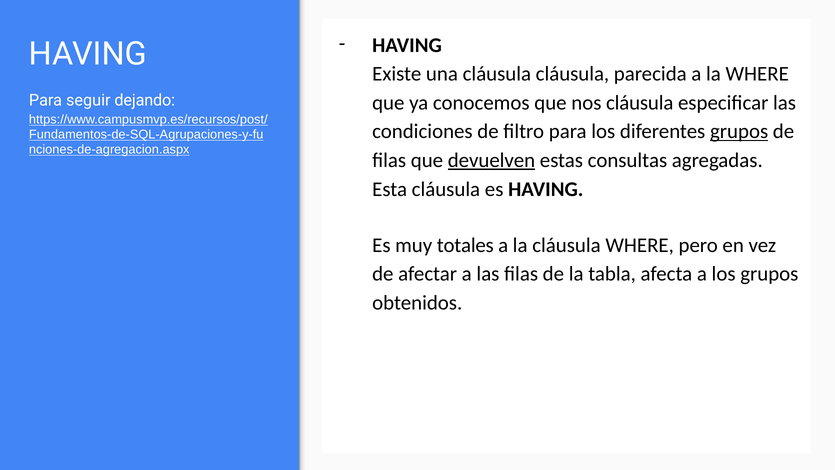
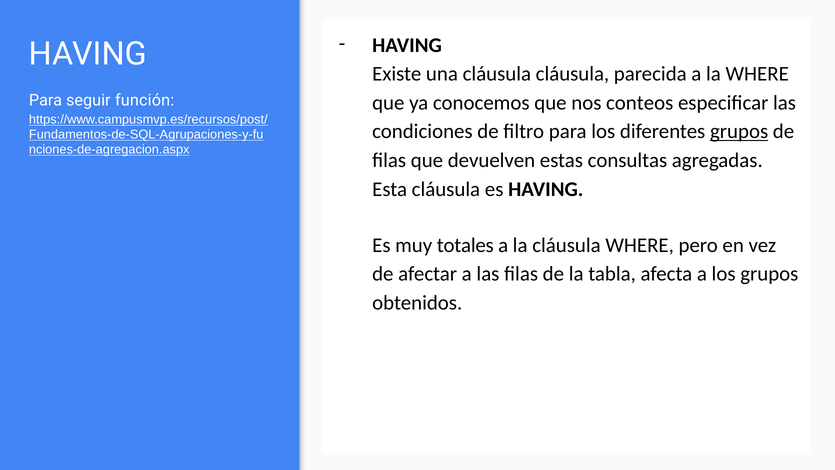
dejando: dejando -> función
nos cláusula: cláusula -> conteos
devuelven underline: present -> none
